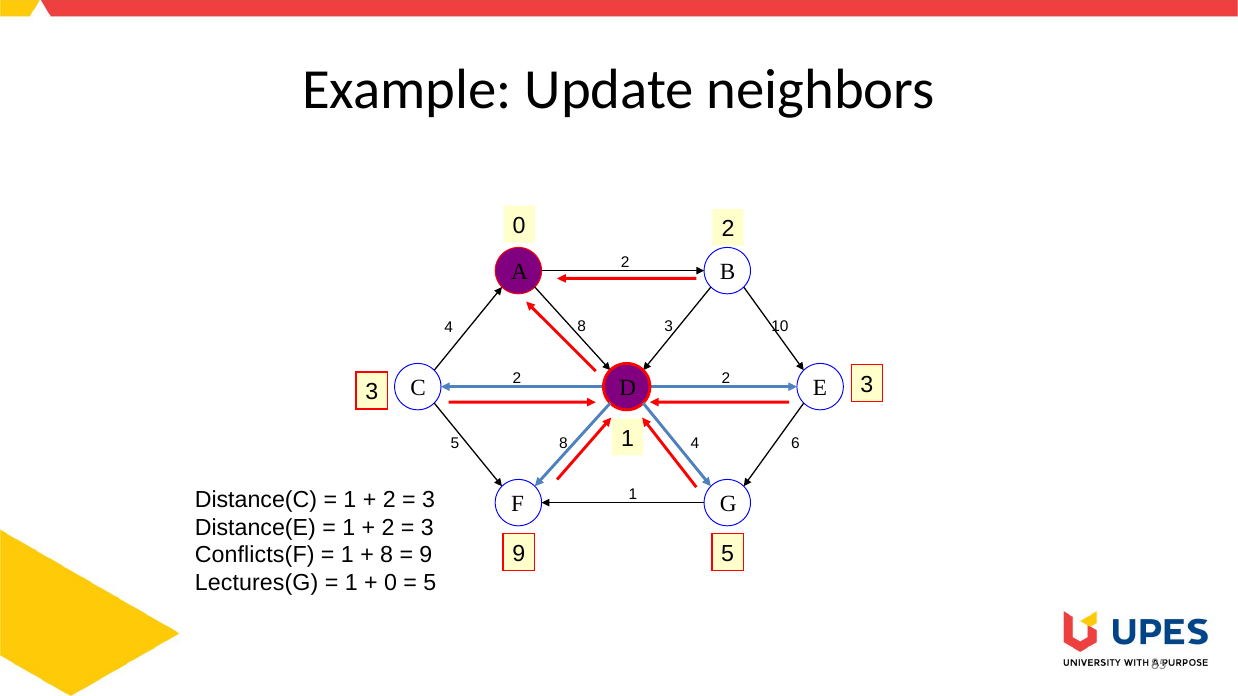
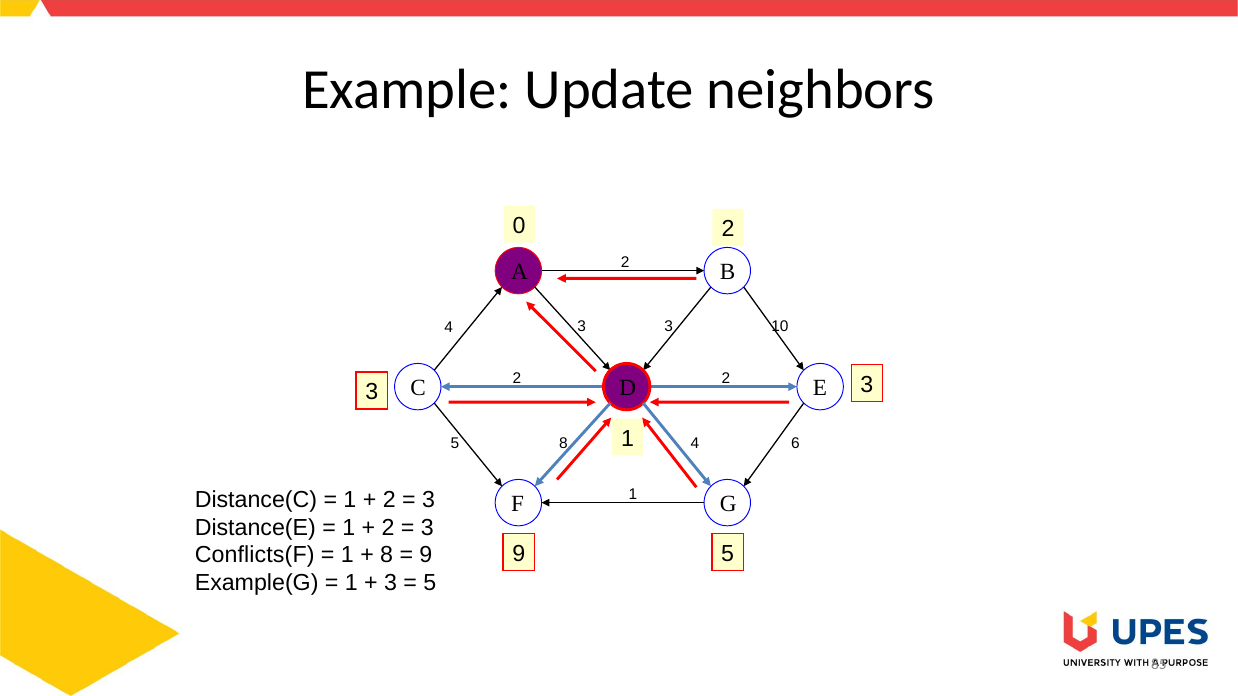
4 8: 8 -> 3
Lectures(G: Lectures(G -> Example(G
0 at (391, 583): 0 -> 3
